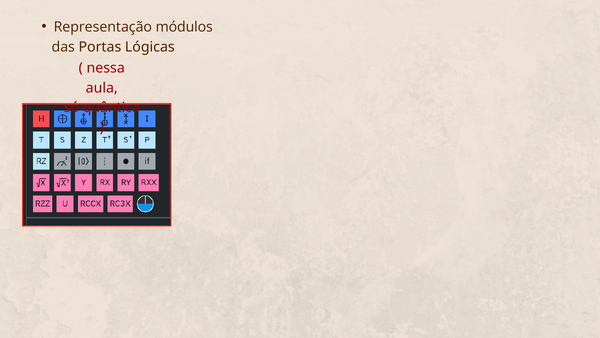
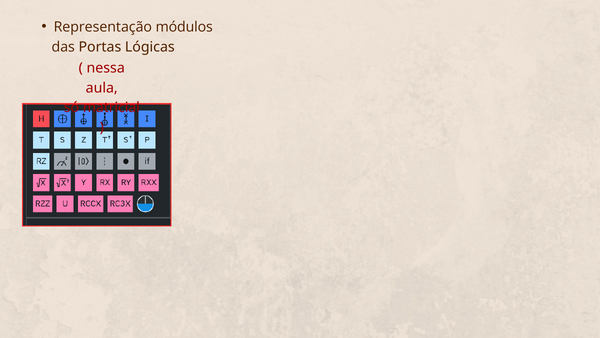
quântica: quântica -> matricial
